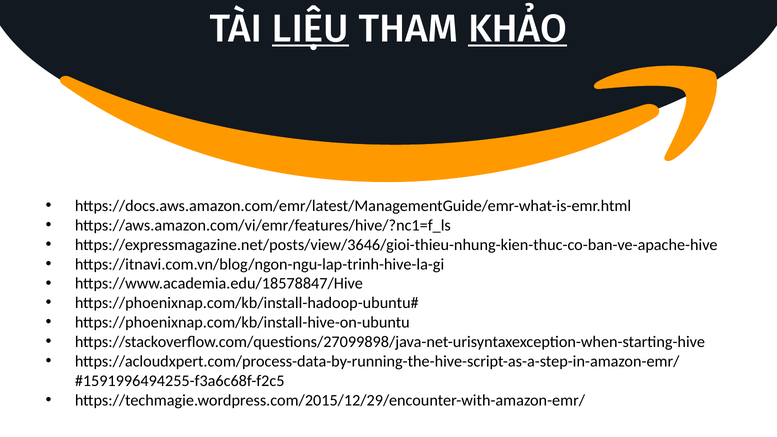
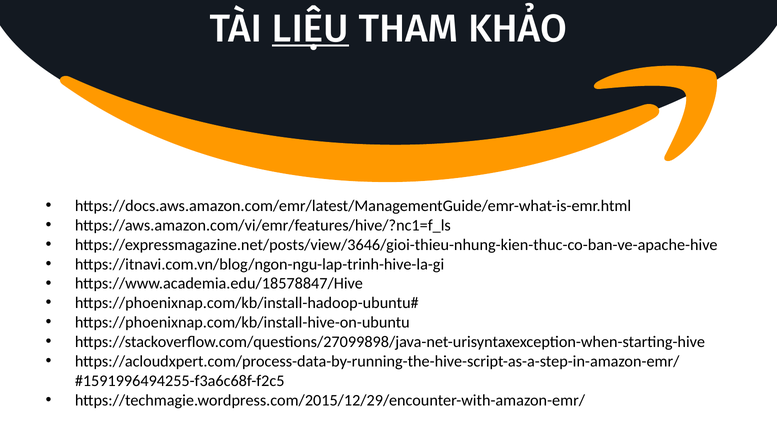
KHẢO underline: present -> none
